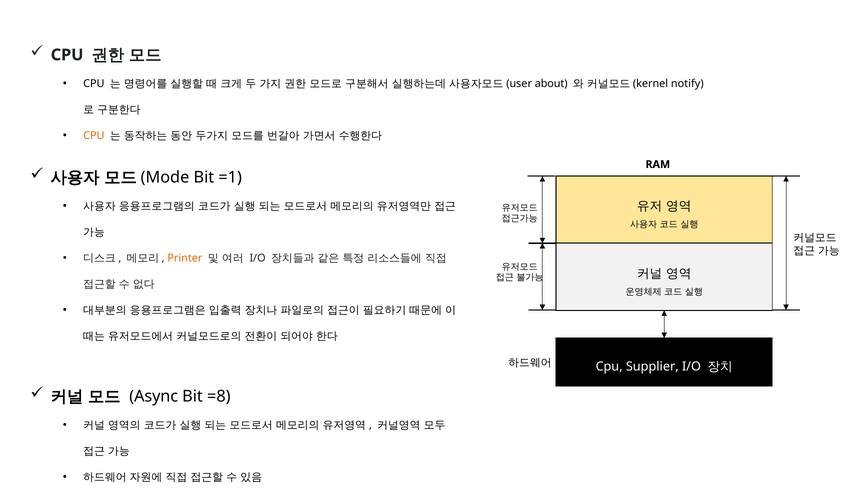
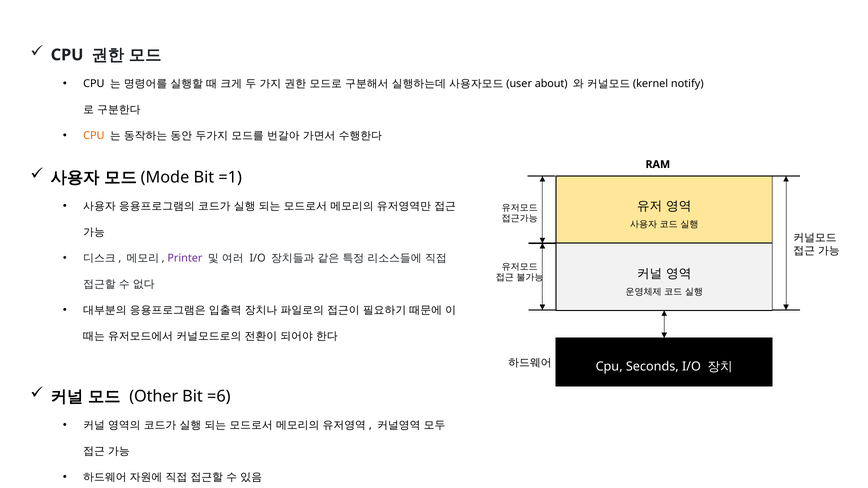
Printer colour: orange -> purple
Supplier: Supplier -> Seconds
Async: Async -> Other
=8: =8 -> =6
